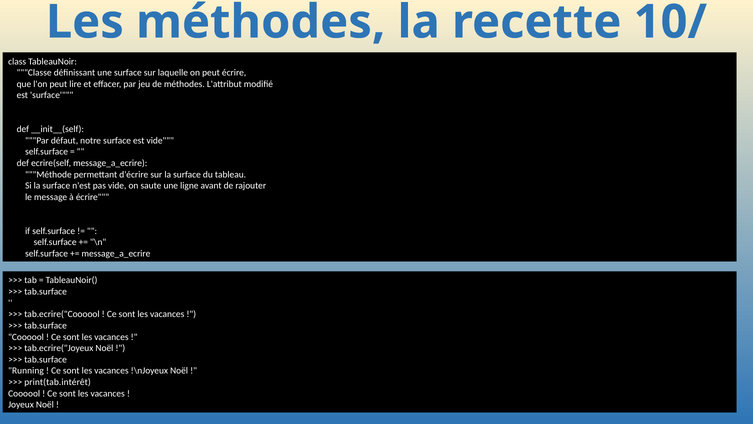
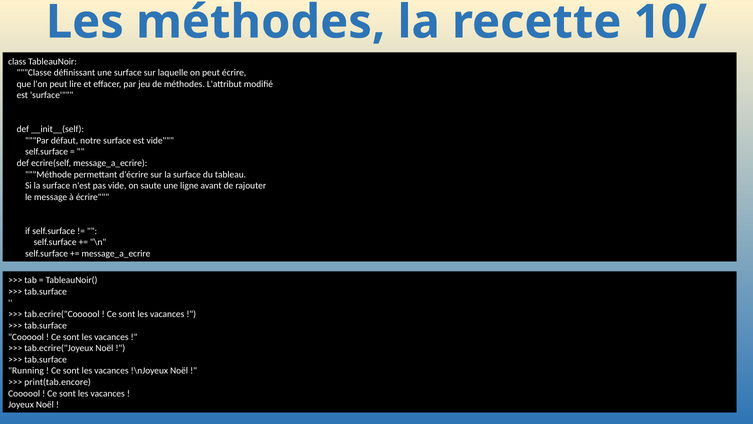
print(tab.intérêt: print(tab.intérêt -> print(tab.encore
